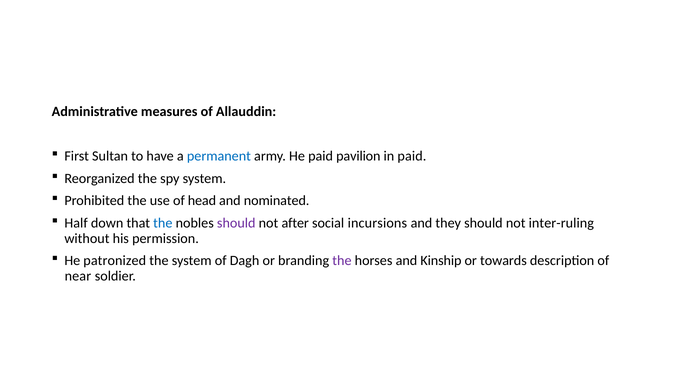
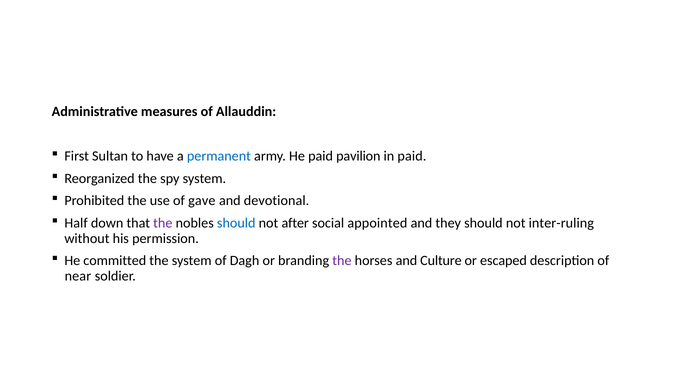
head: head -> gave
nominated: nominated -> devotional
the at (163, 223) colour: blue -> purple
should at (236, 223) colour: purple -> blue
incursions: incursions -> appointed
patronized: patronized -> committed
Kinship: Kinship -> Culture
towards: towards -> escaped
